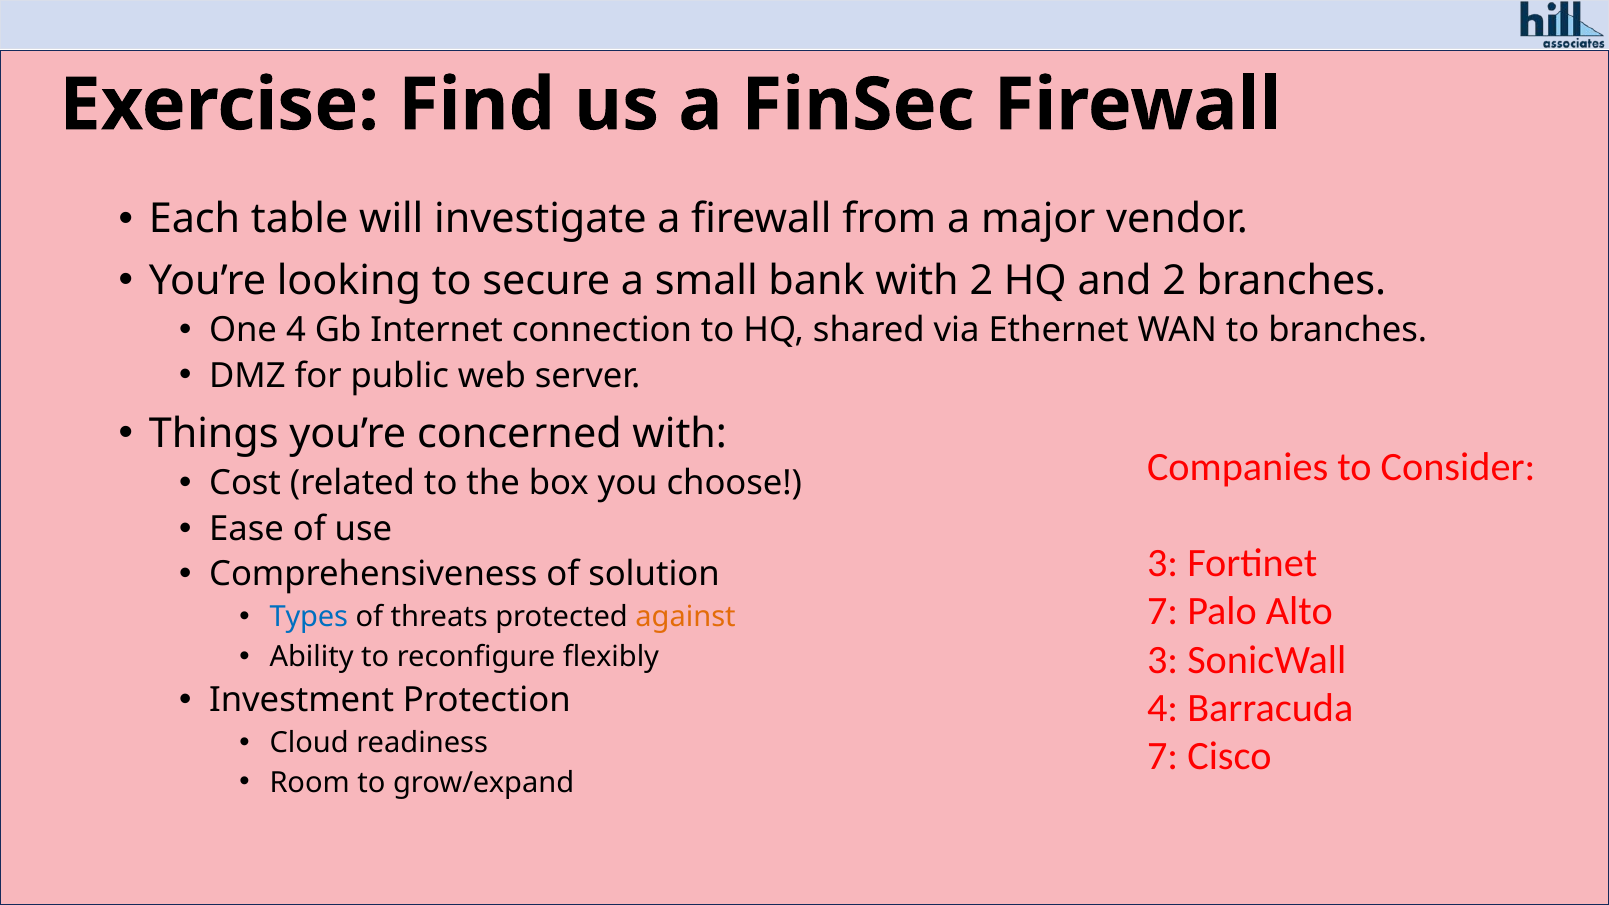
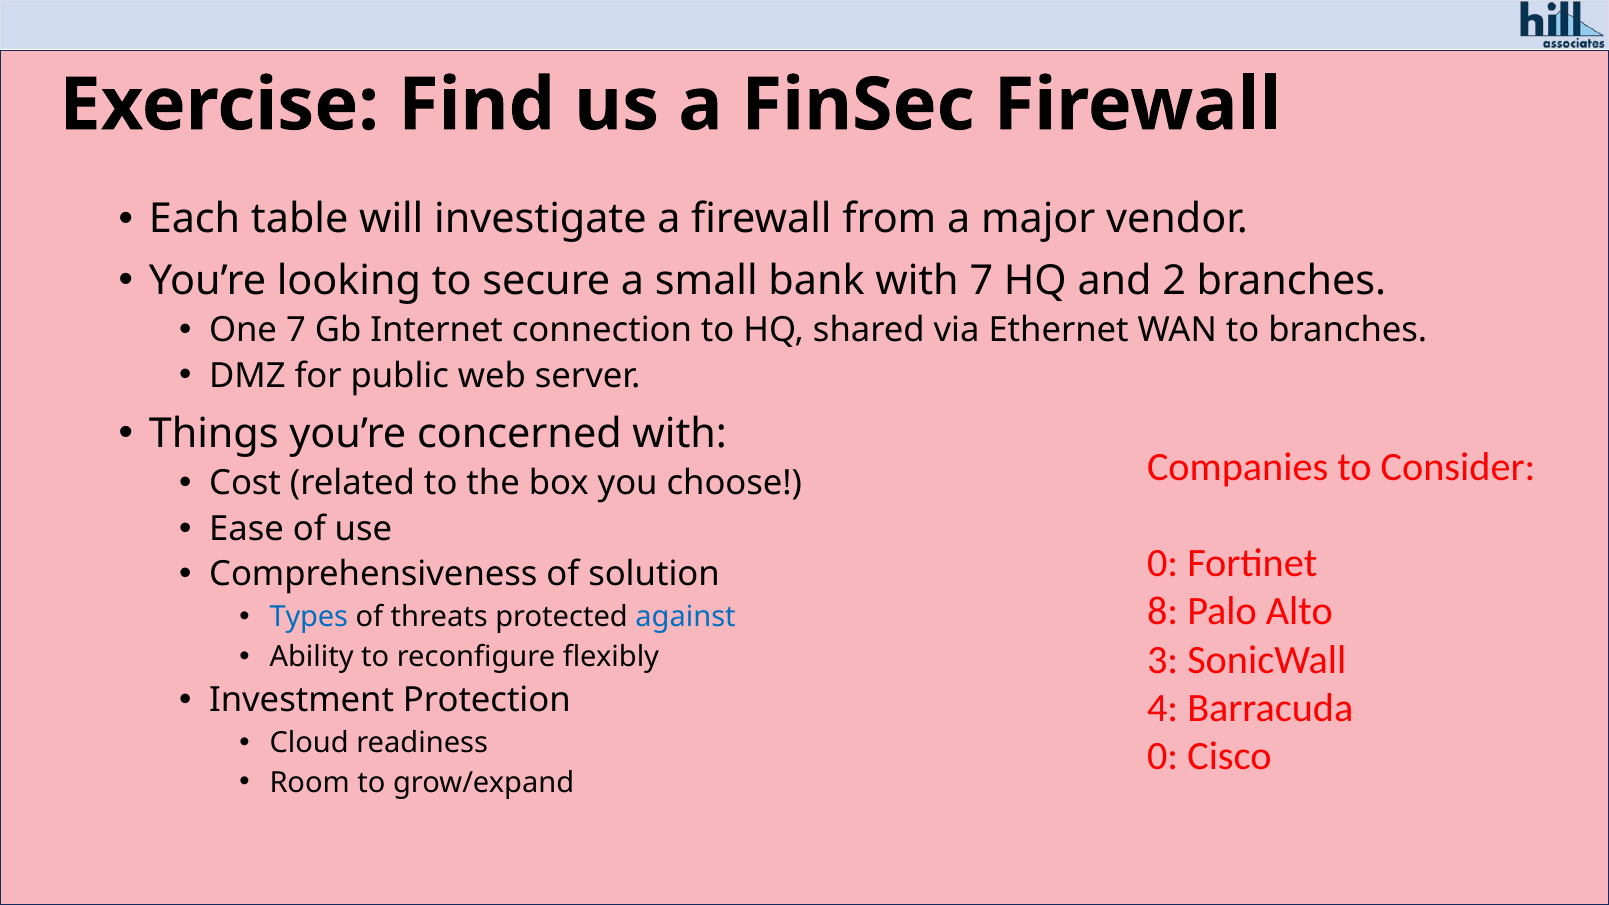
with 2: 2 -> 7
One 4: 4 -> 7
3 at (1163, 563): 3 -> 0
7 at (1163, 612): 7 -> 8
against colour: orange -> blue
7 at (1163, 757): 7 -> 0
